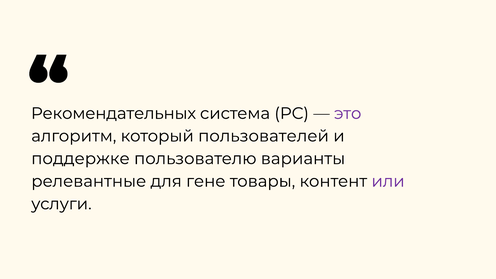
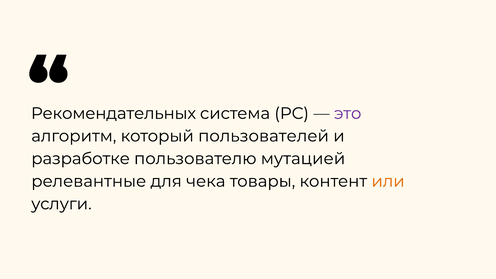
поддержке: поддержке -> разработке
варианты: варианты -> мутацией
гене: гене -> чека
или colour: purple -> orange
